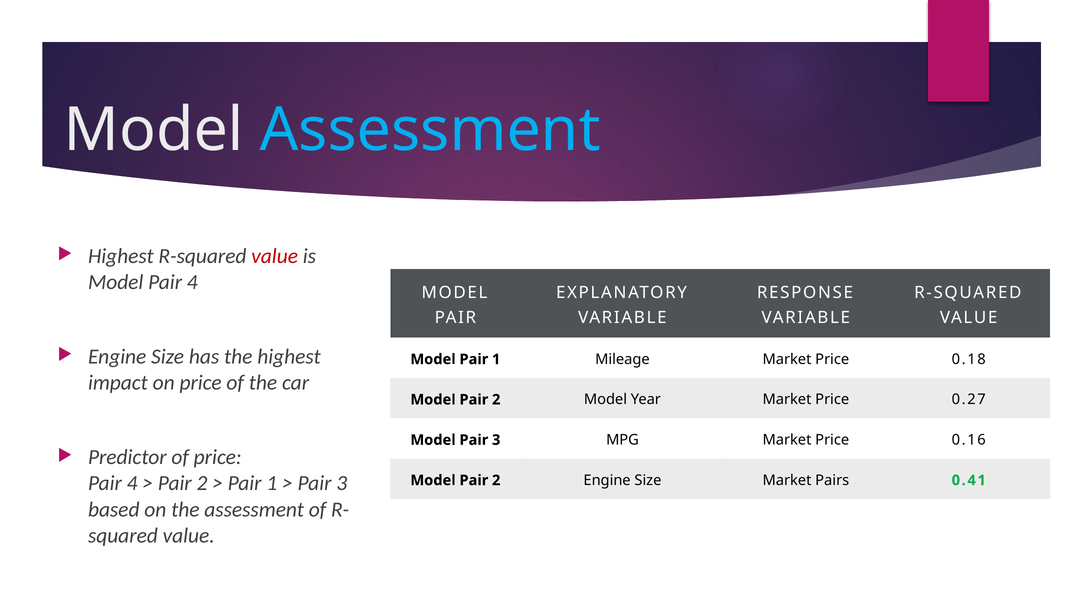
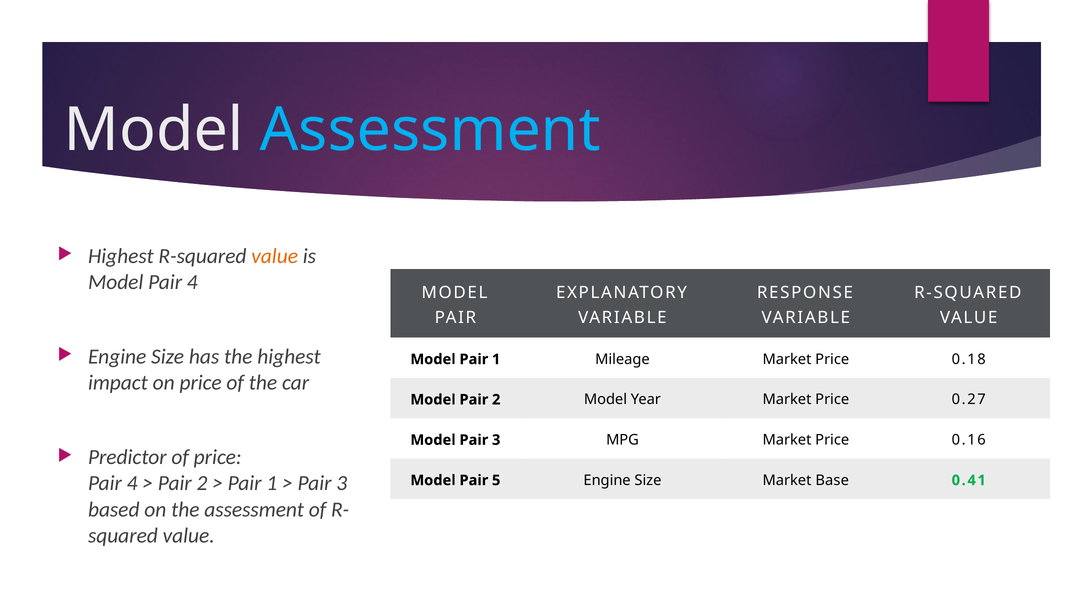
value at (275, 256) colour: red -> orange
2 at (496, 480): 2 -> 5
Pairs: Pairs -> Base
